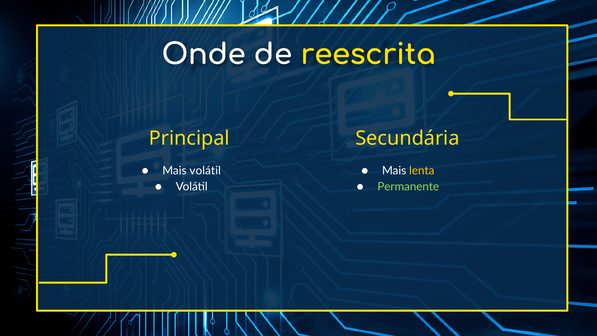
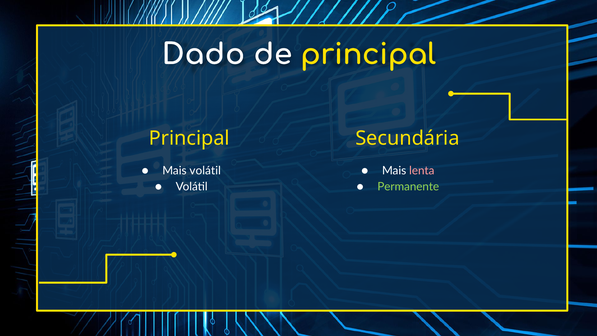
Onde: Onde -> Dado
de reescrita: reescrita -> principal
lenta colour: yellow -> pink
